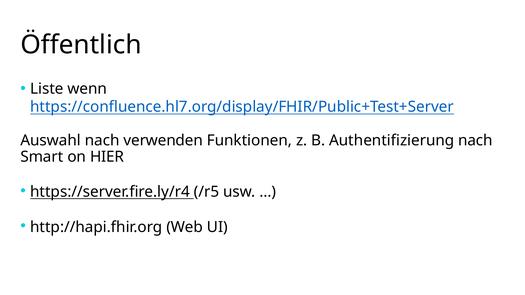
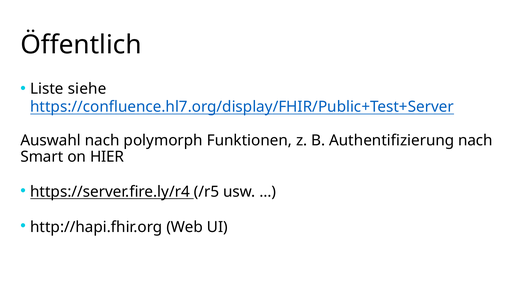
wenn: wenn -> siehe
verwenden: verwenden -> polymorph
